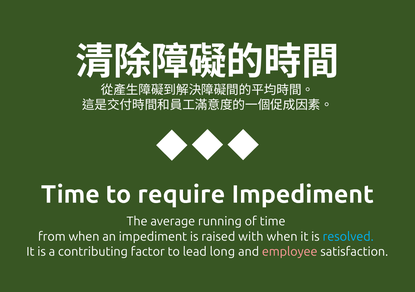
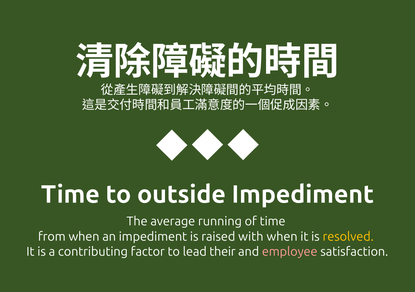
require: require -> outside
resolved colour: light blue -> yellow
long: long -> their
